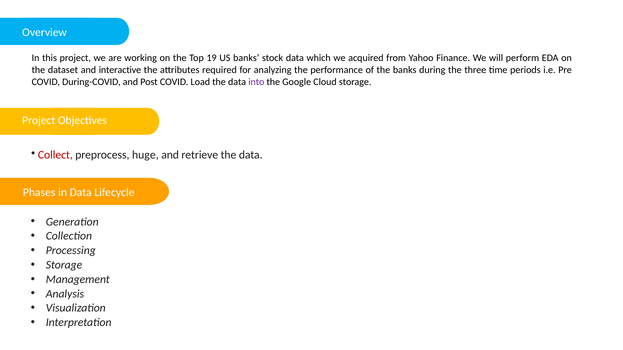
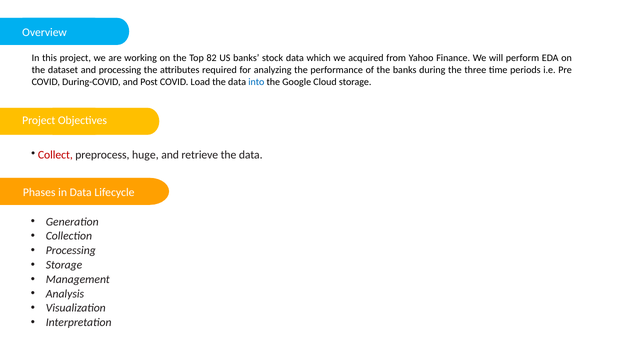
19: 19 -> 82
and interactive: interactive -> processing
into colour: purple -> blue
